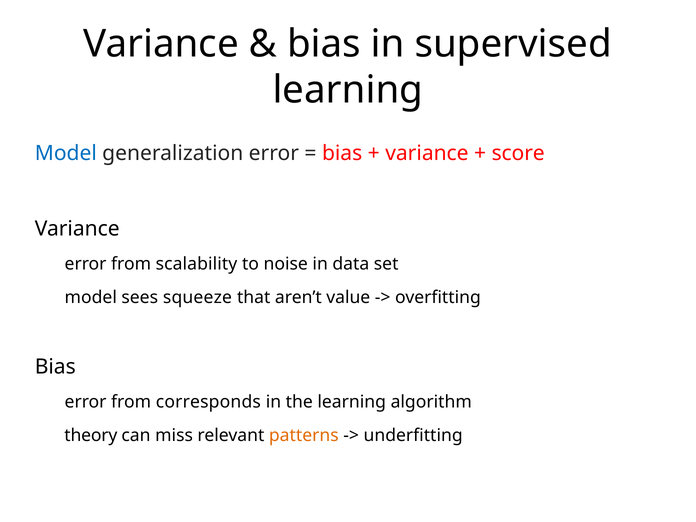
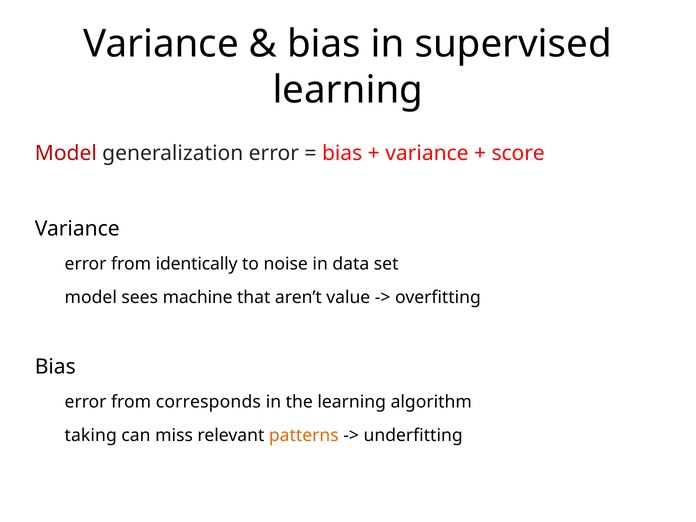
Model at (66, 153) colour: blue -> red
scalability: scalability -> identically
squeeze: squeeze -> machine
theory: theory -> taking
